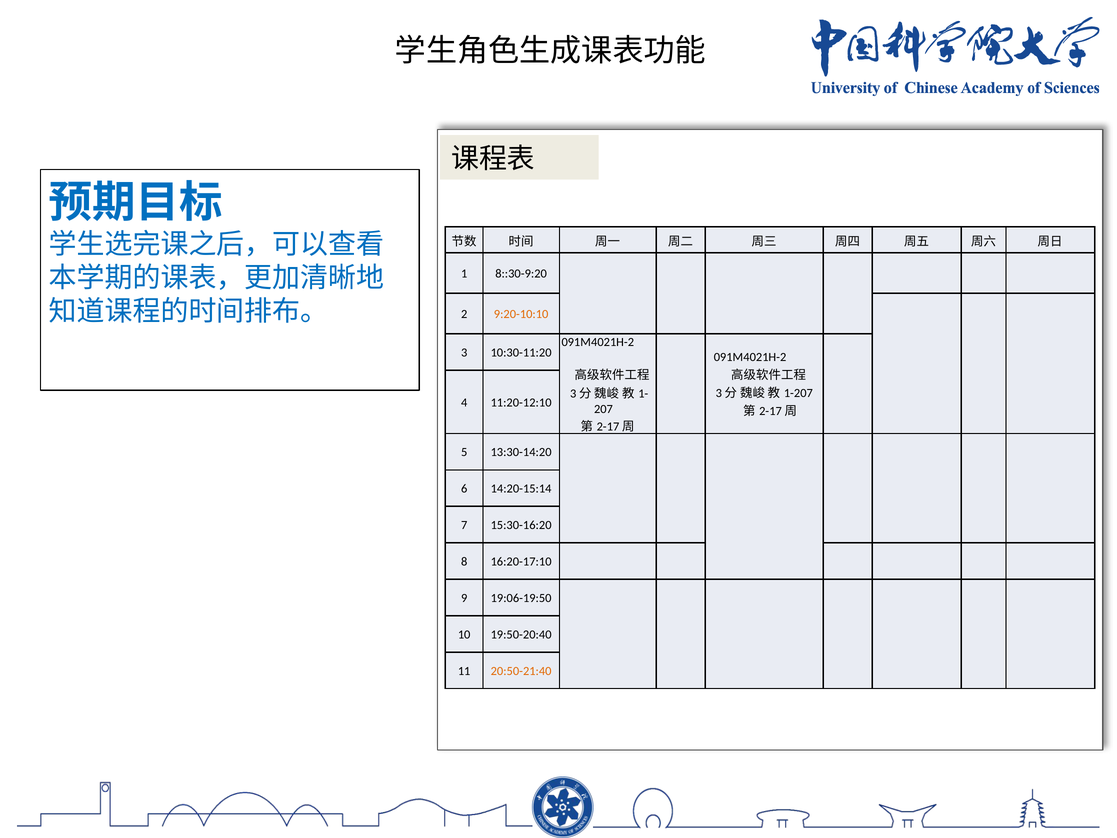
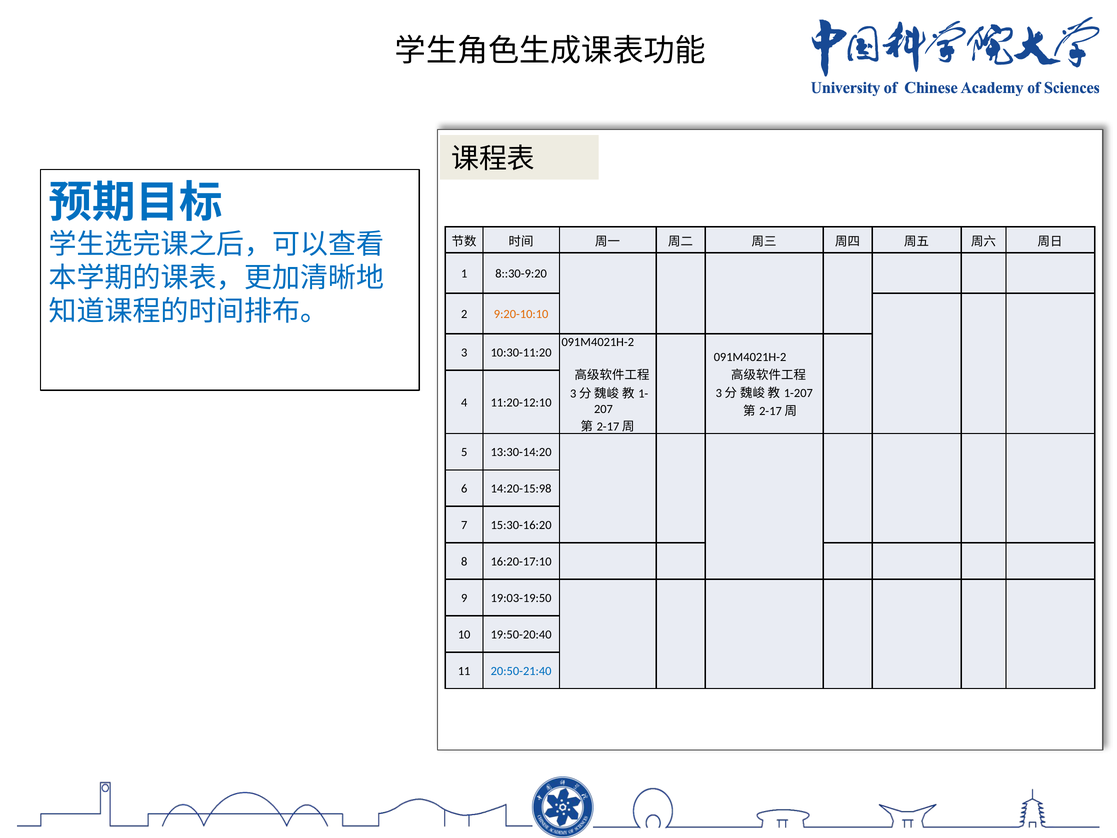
14:20-15:14: 14:20-15:14 -> 14:20-15:98
19:06-19:50: 19:06-19:50 -> 19:03-19:50
20:50-21:40 colour: orange -> blue
